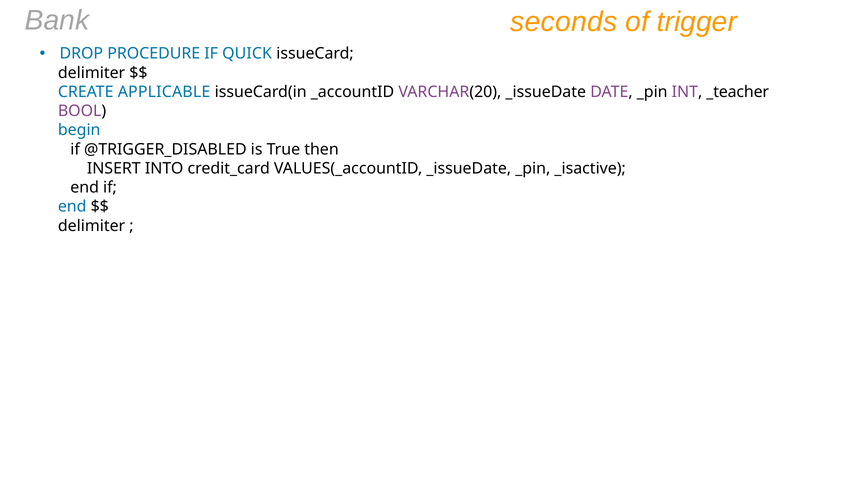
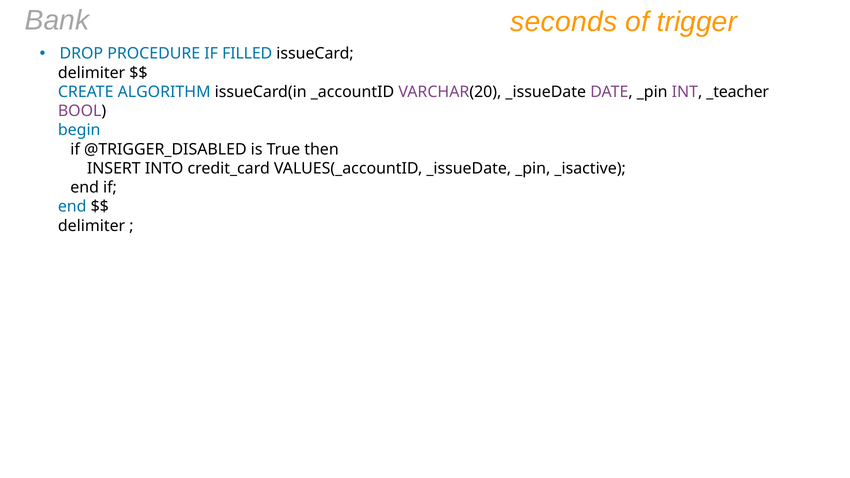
QUICK: QUICK -> FILLED
APPLICABLE: APPLICABLE -> ALGORITHM
